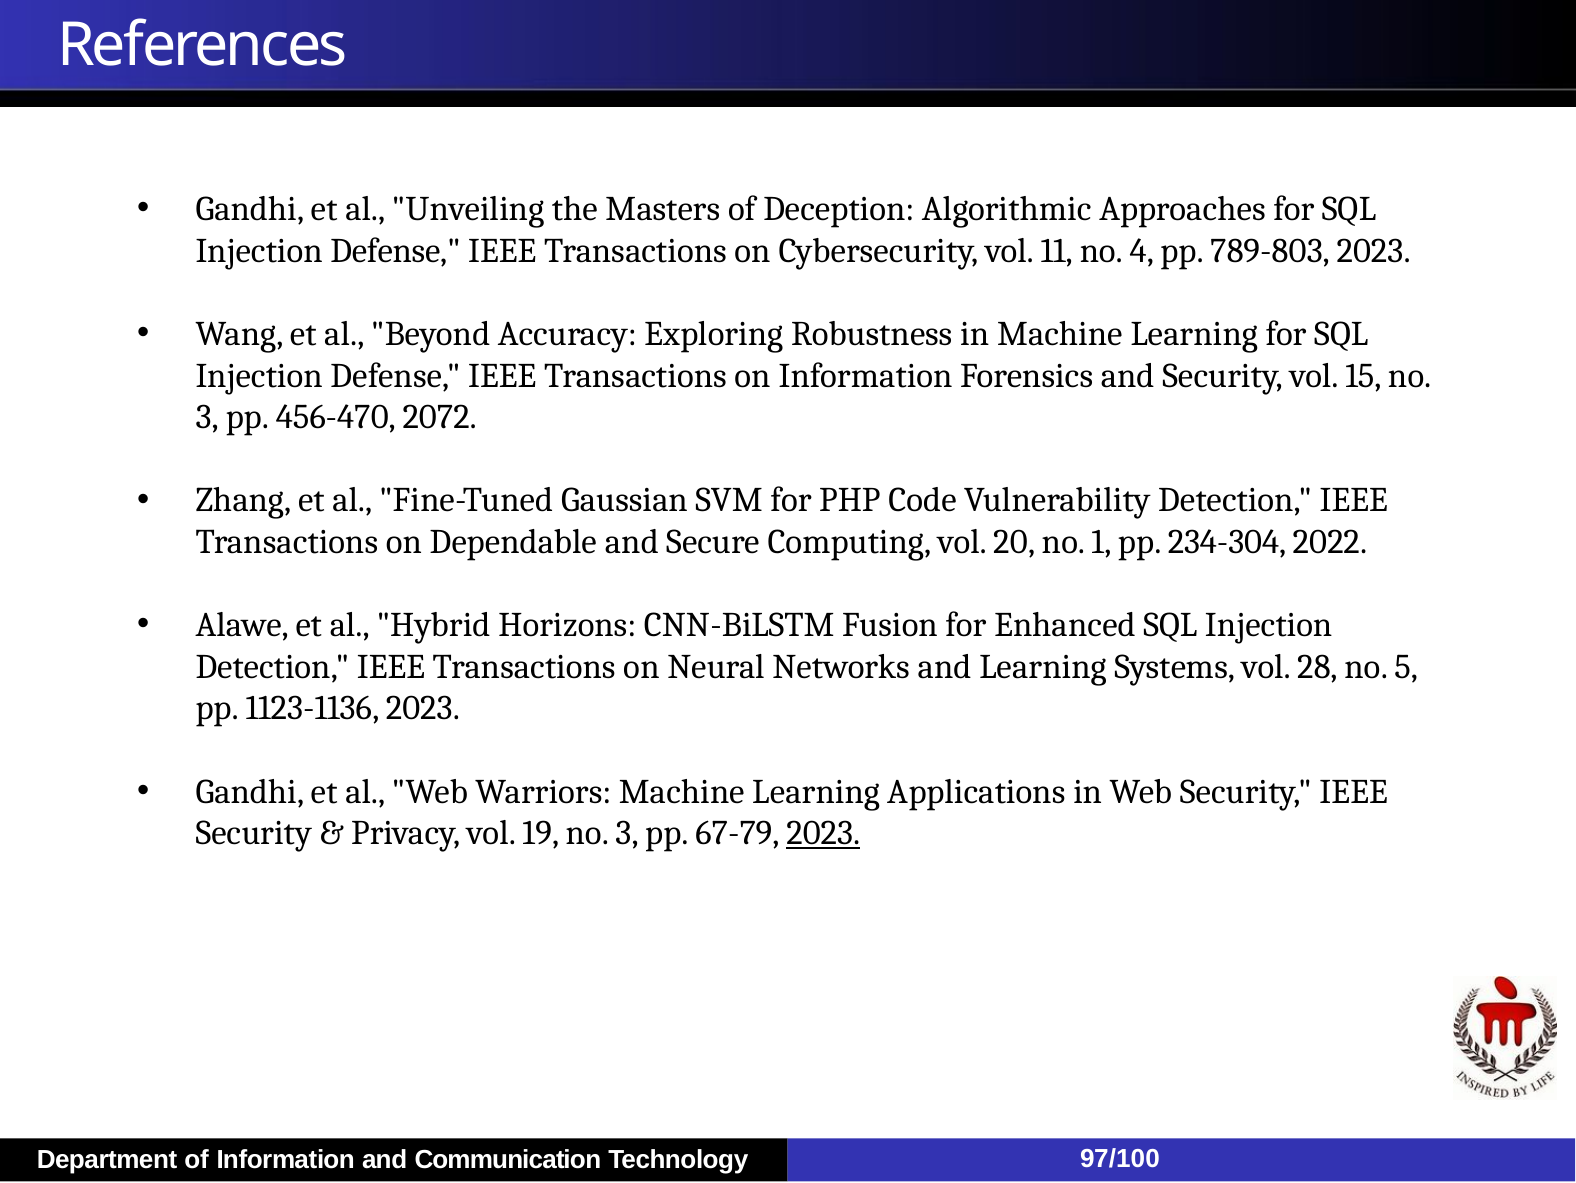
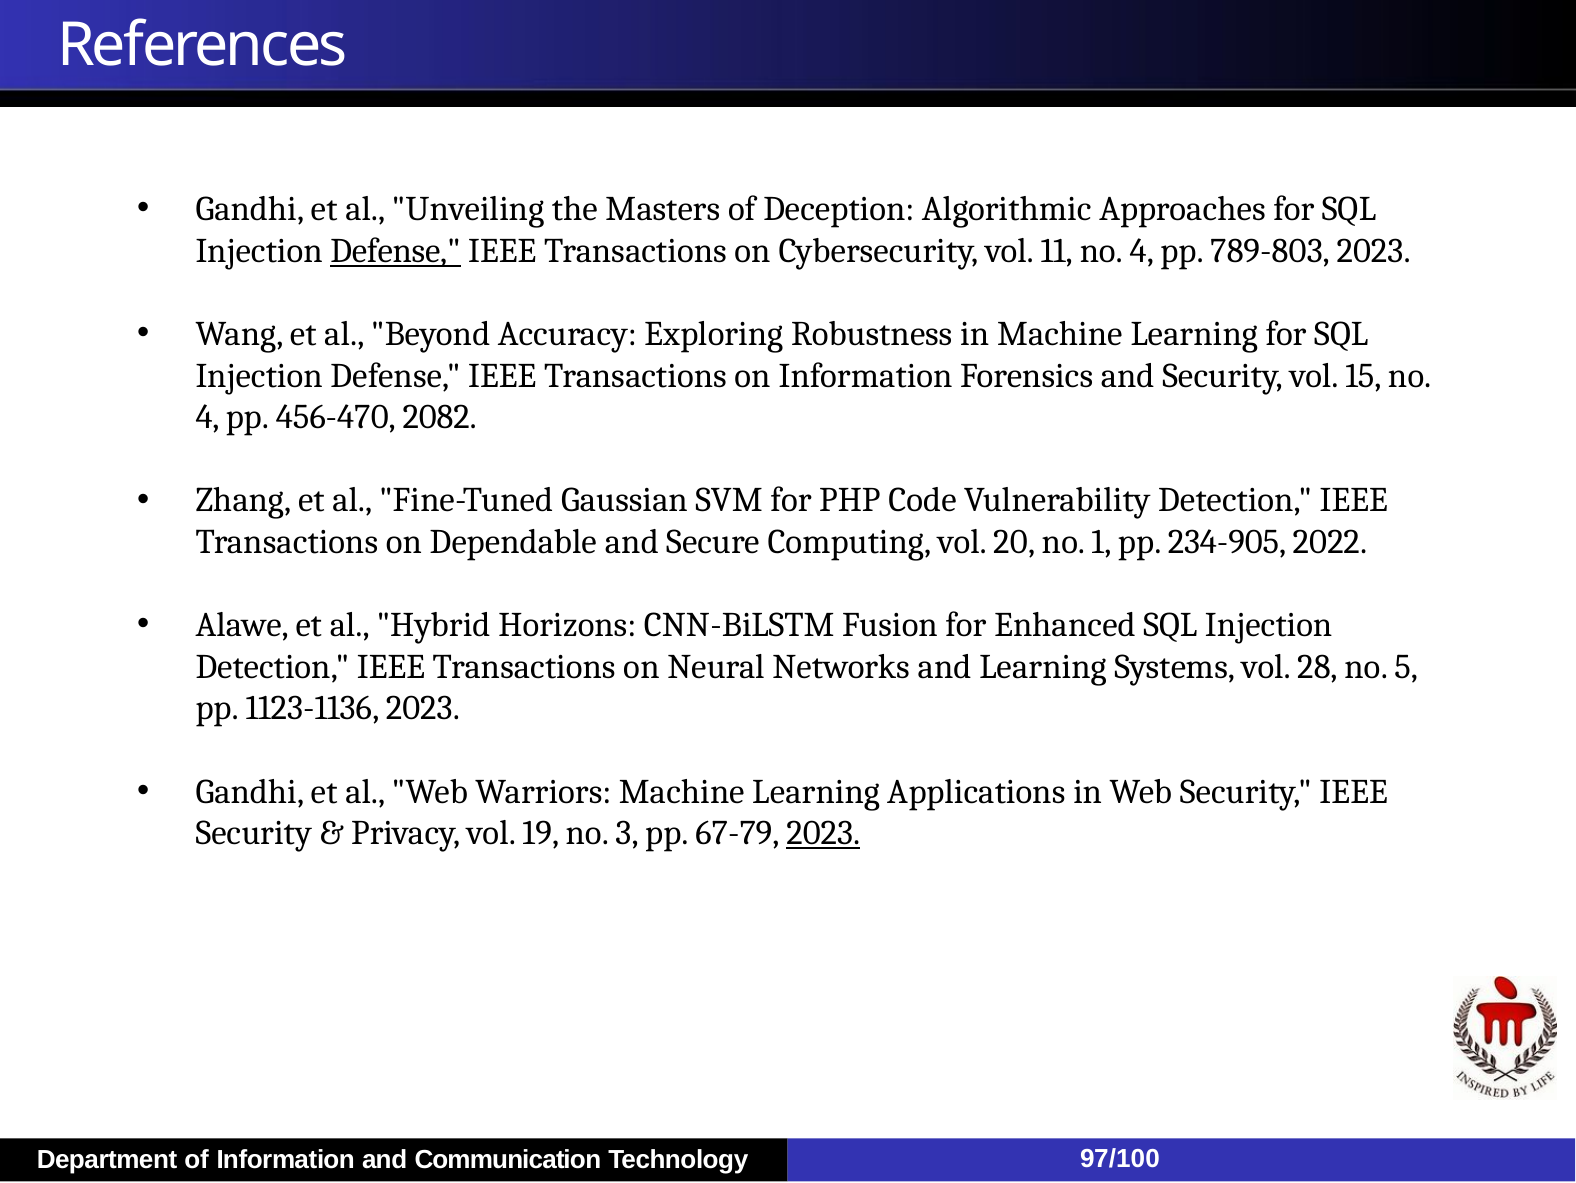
Defense at (396, 251) underline: none -> present
3 at (207, 417): 3 -> 4
2072: 2072 -> 2082
234-304: 234-304 -> 234-905
